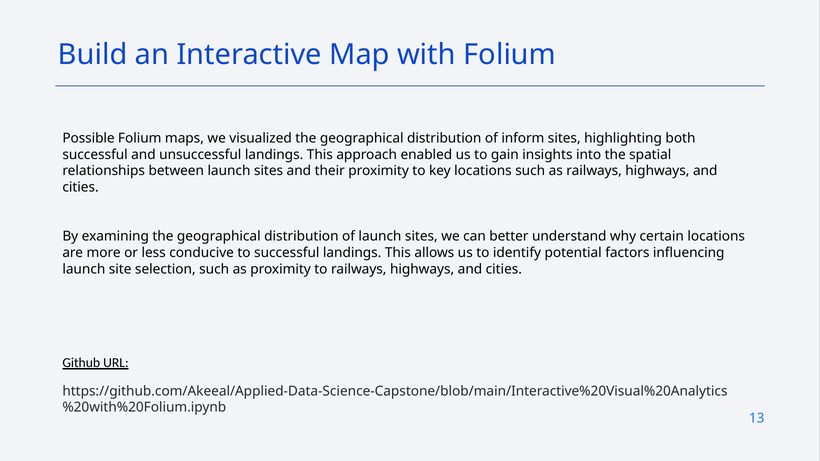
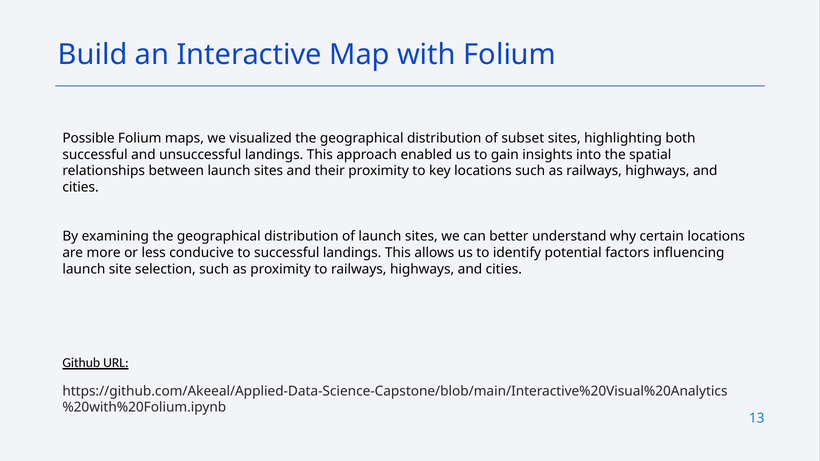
inform: inform -> subset
